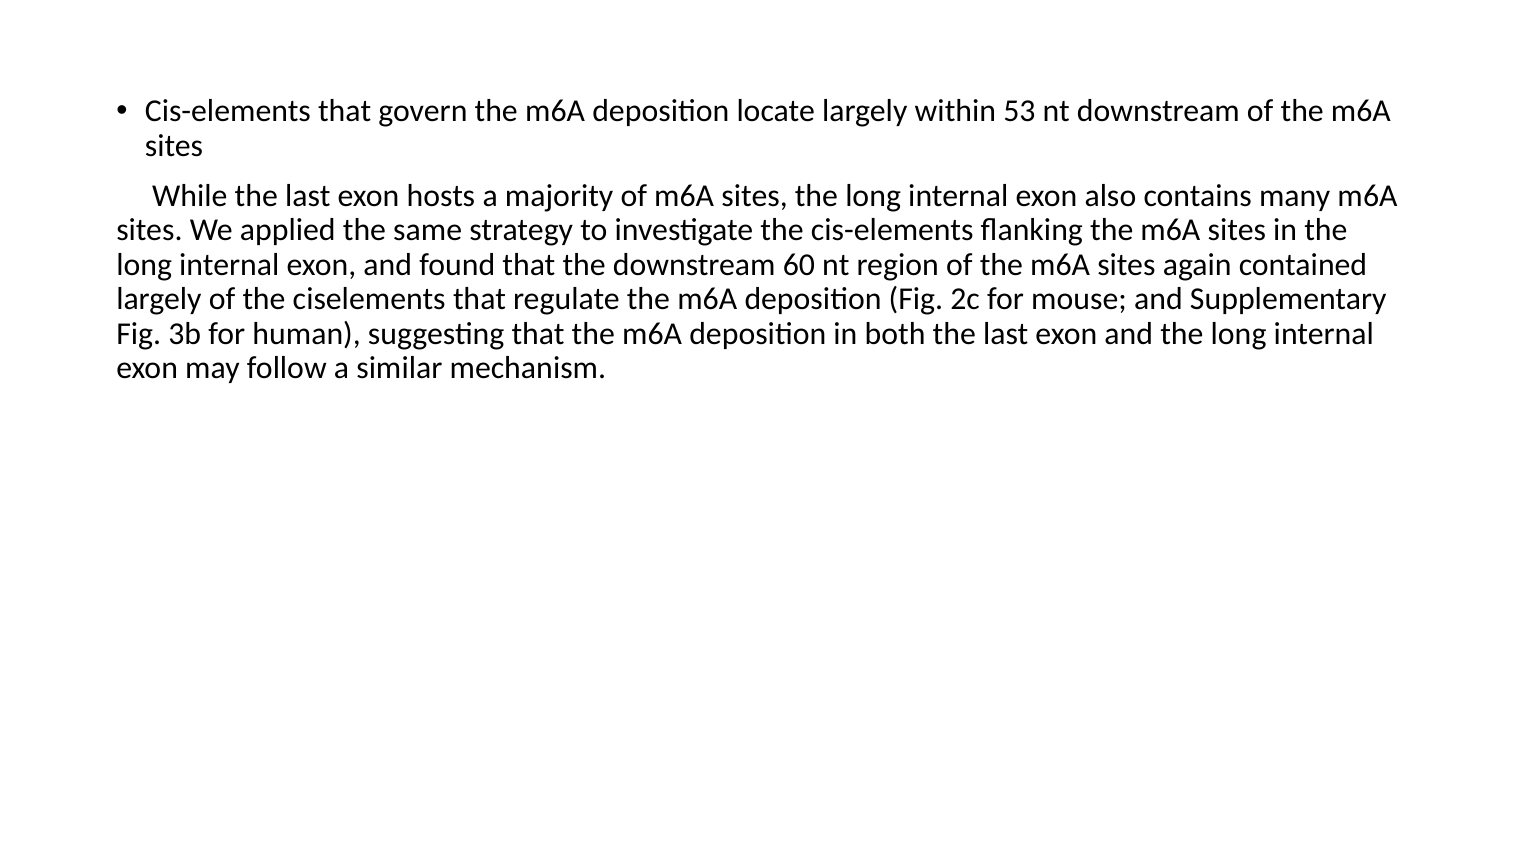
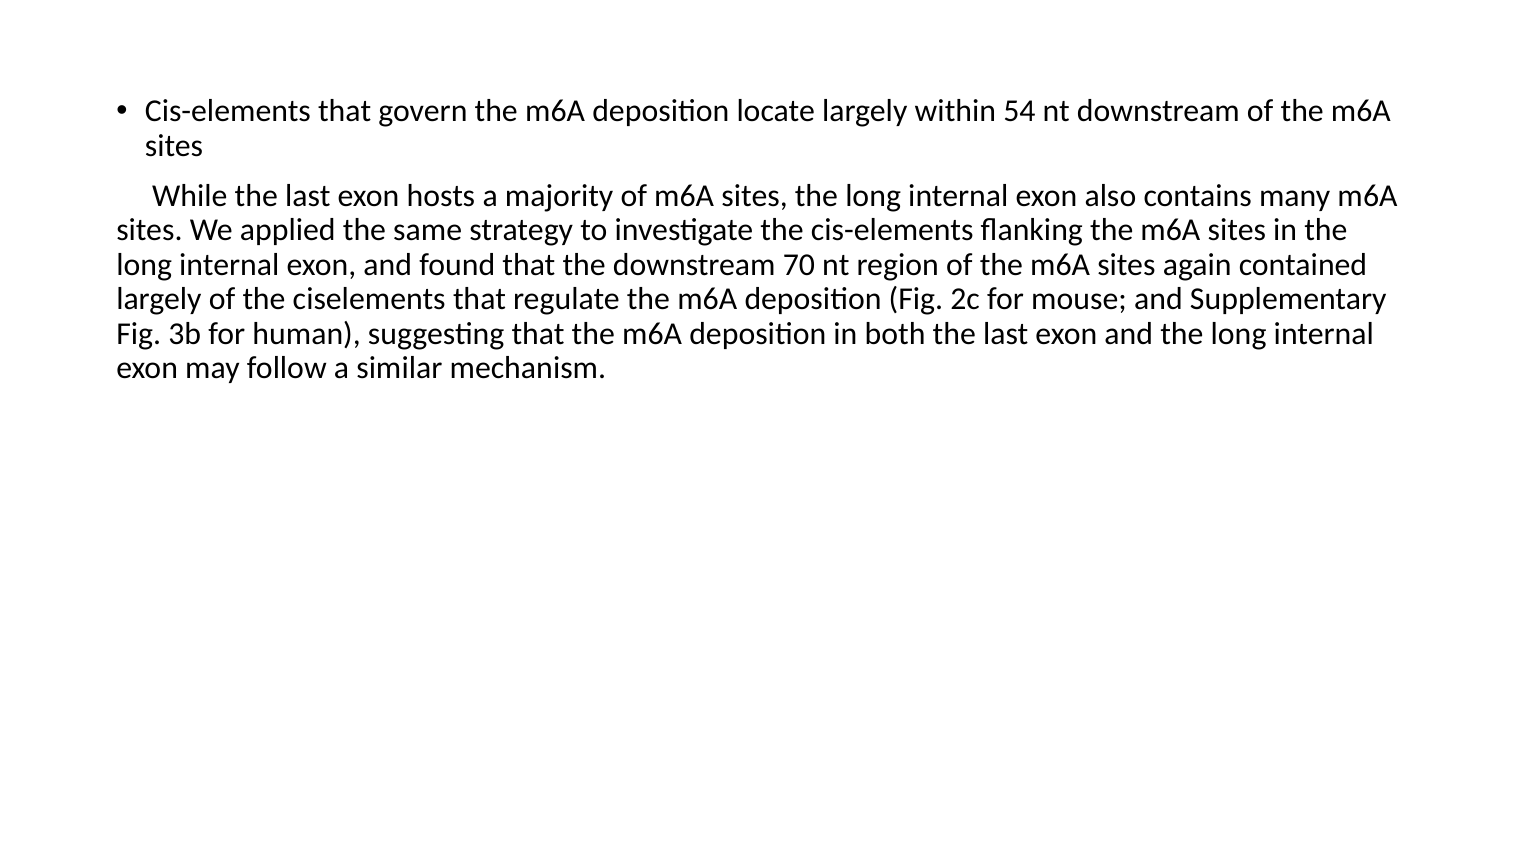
53: 53 -> 54
60: 60 -> 70
